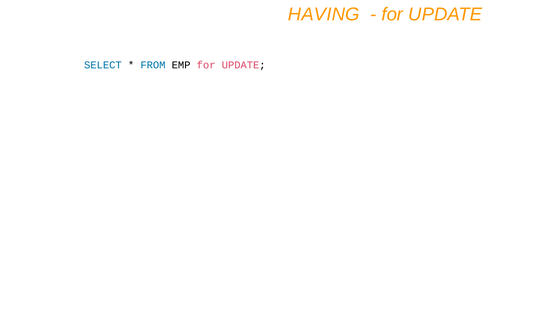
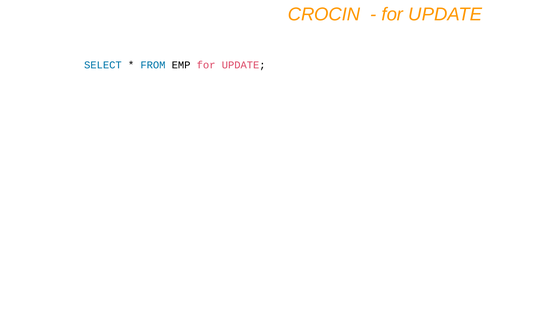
HAVING: HAVING -> CROCIN
